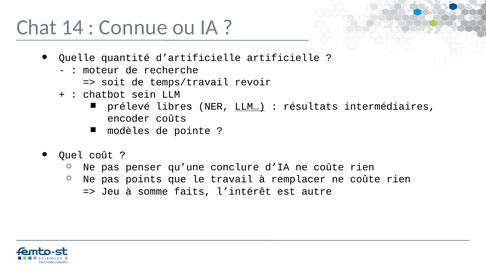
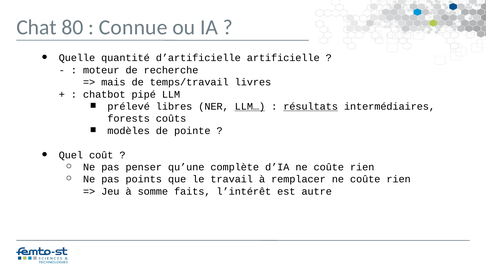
14: 14 -> 80
soit: soit -> mais
revoir: revoir -> livres
sein: sein -> pipé
résultats underline: none -> present
encoder: encoder -> forests
conclure: conclure -> complète
